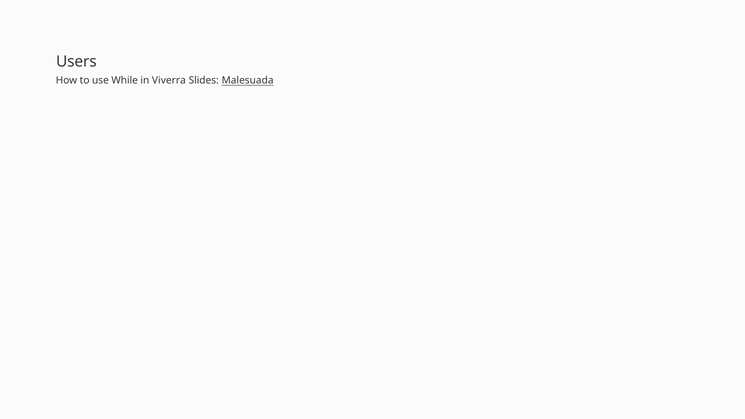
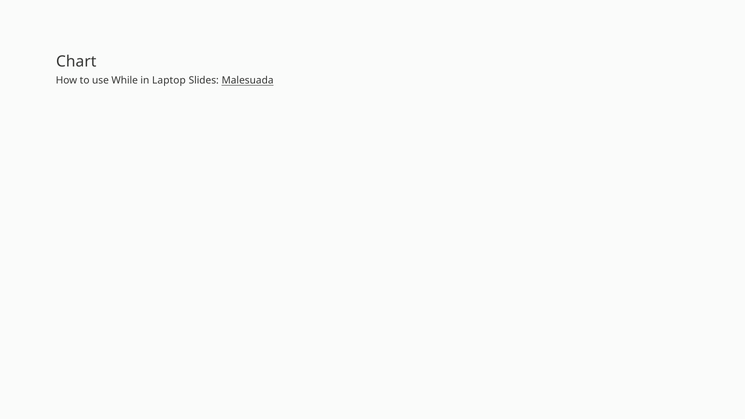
Users: Users -> Chart
Viverra: Viverra -> Laptop
